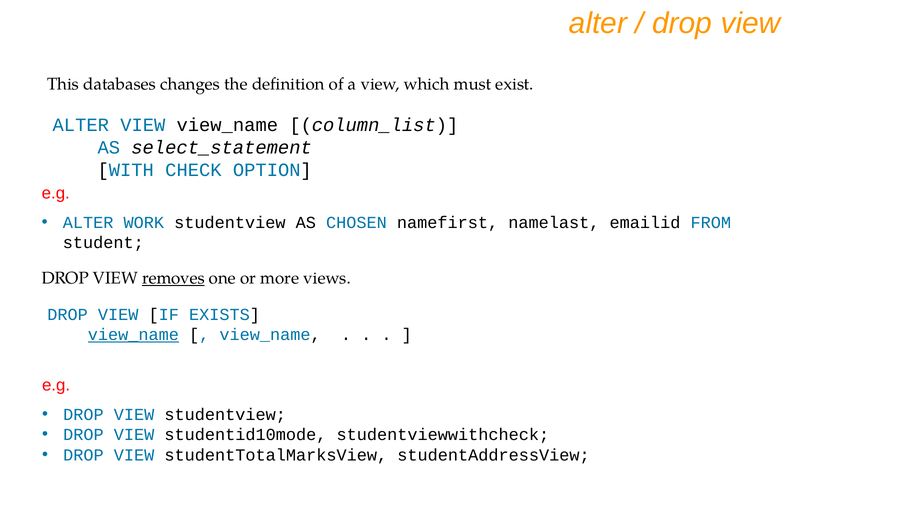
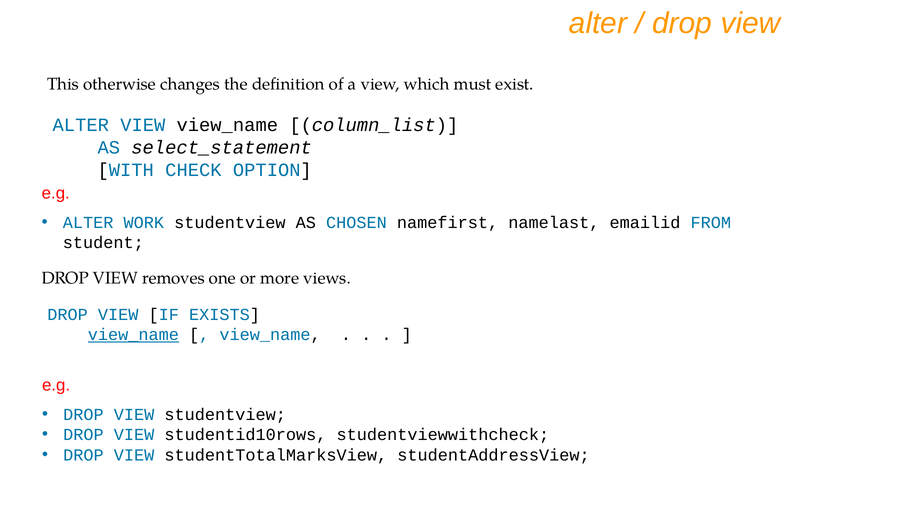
databases: databases -> otherwise
removes underline: present -> none
studentid10mode: studentid10mode -> studentid10rows
